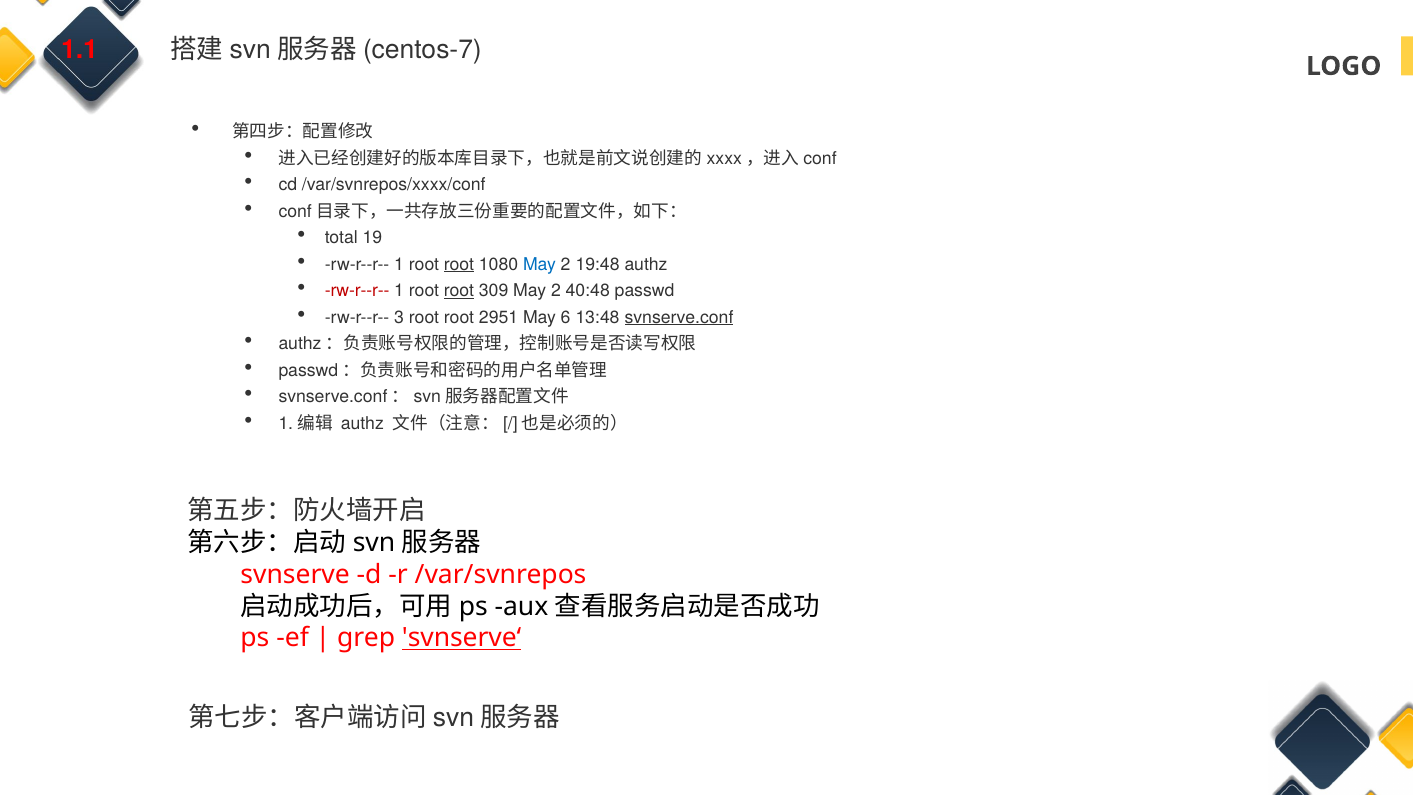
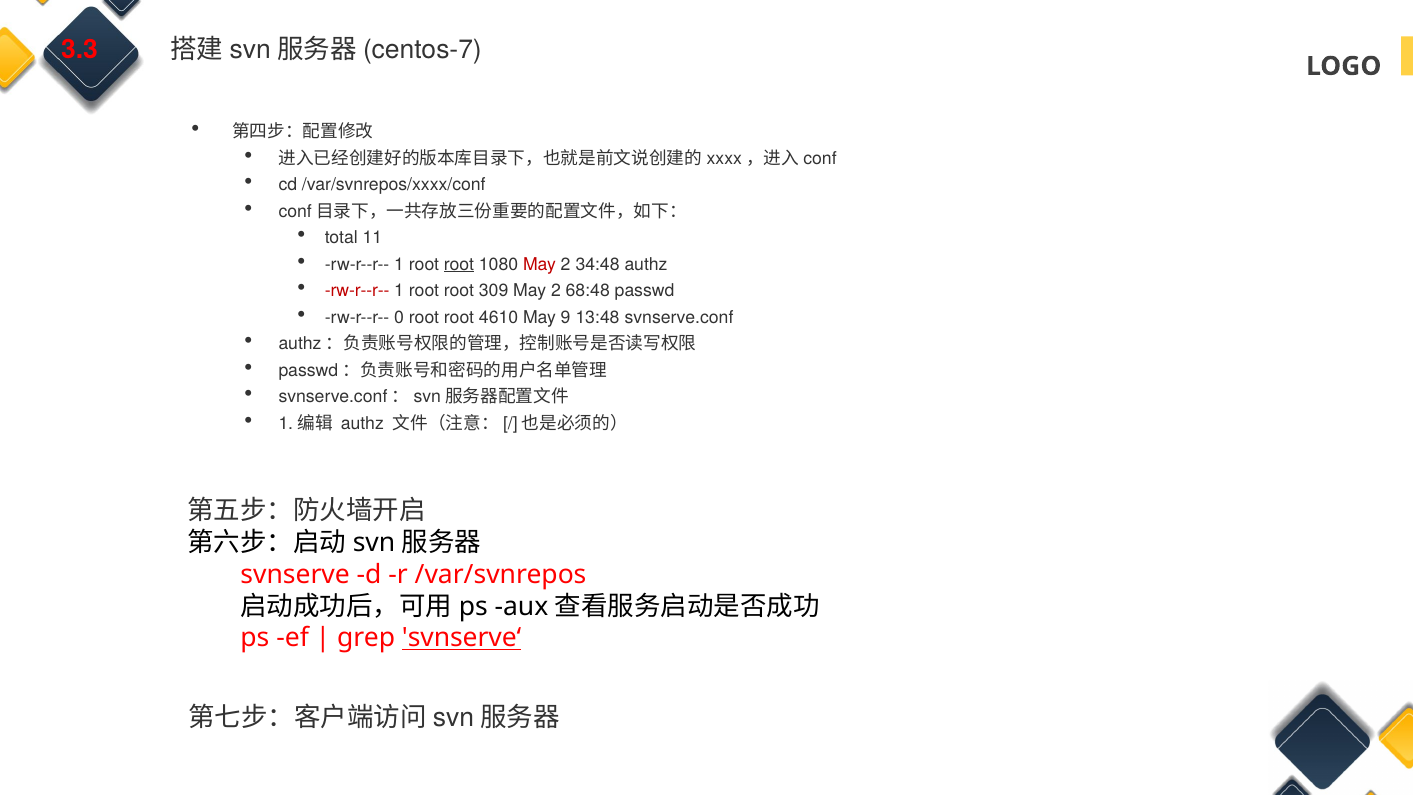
1.1: 1.1 -> 3.3
19: 19 -> 11
May at (539, 264) colour: blue -> red
19:48: 19:48 -> 34:48
root at (459, 291) underline: present -> none
40:48: 40:48 -> 68:48
3: 3 -> 0
2951: 2951 -> 4610
6: 6 -> 9
svnserve.conf underline: present -> none
